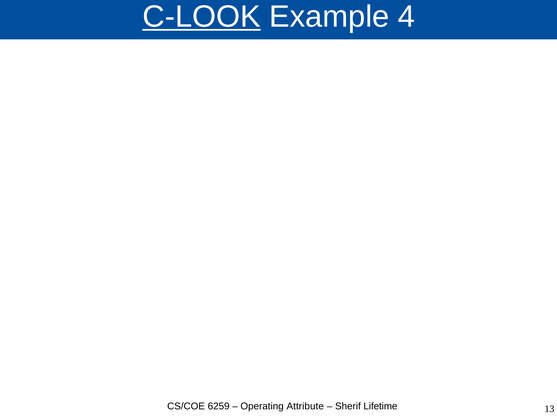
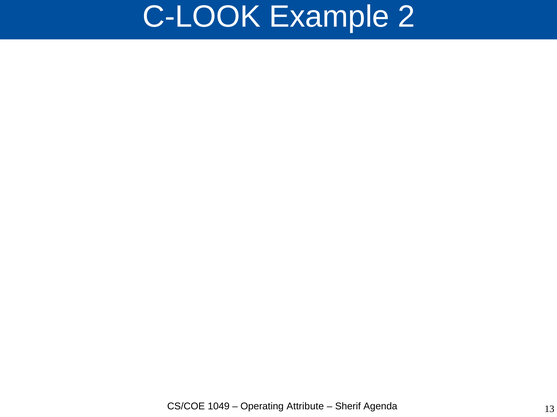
C-LOOK underline: present -> none
4: 4 -> 2
6259: 6259 -> 1049
Lifetime: Lifetime -> Agenda
